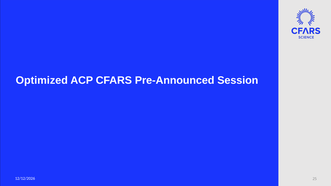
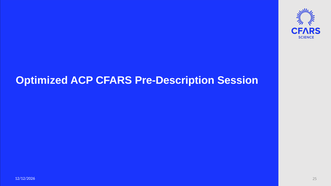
Pre-Announced: Pre-Announced -> Pre-Description
